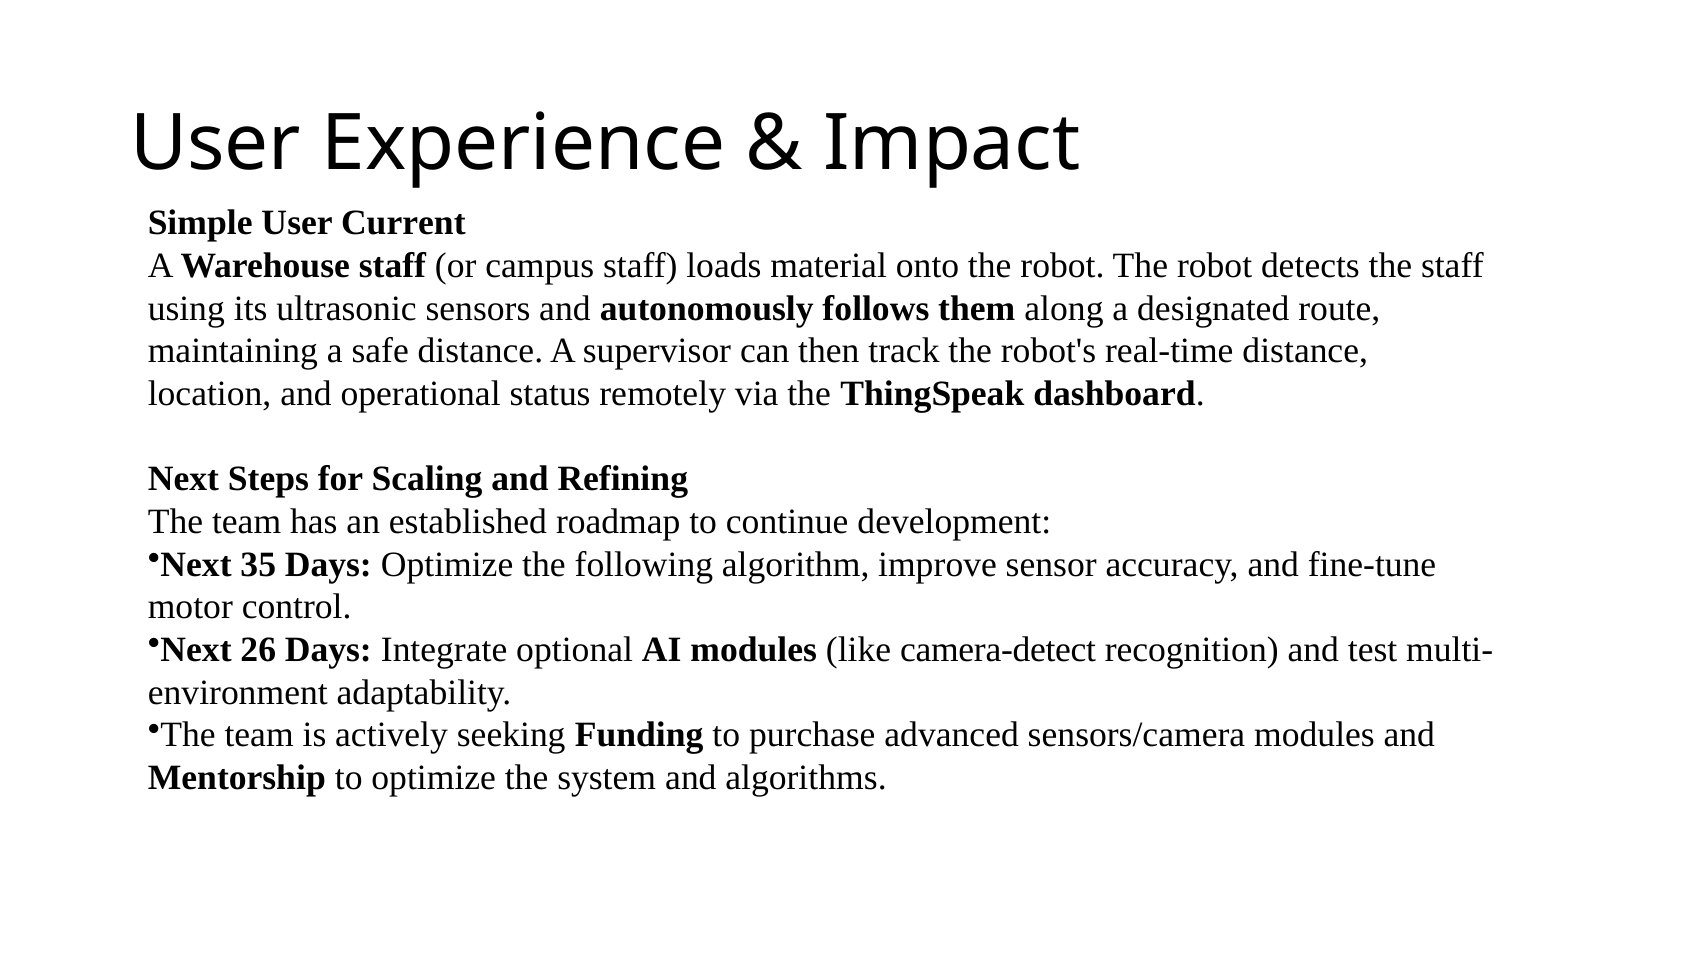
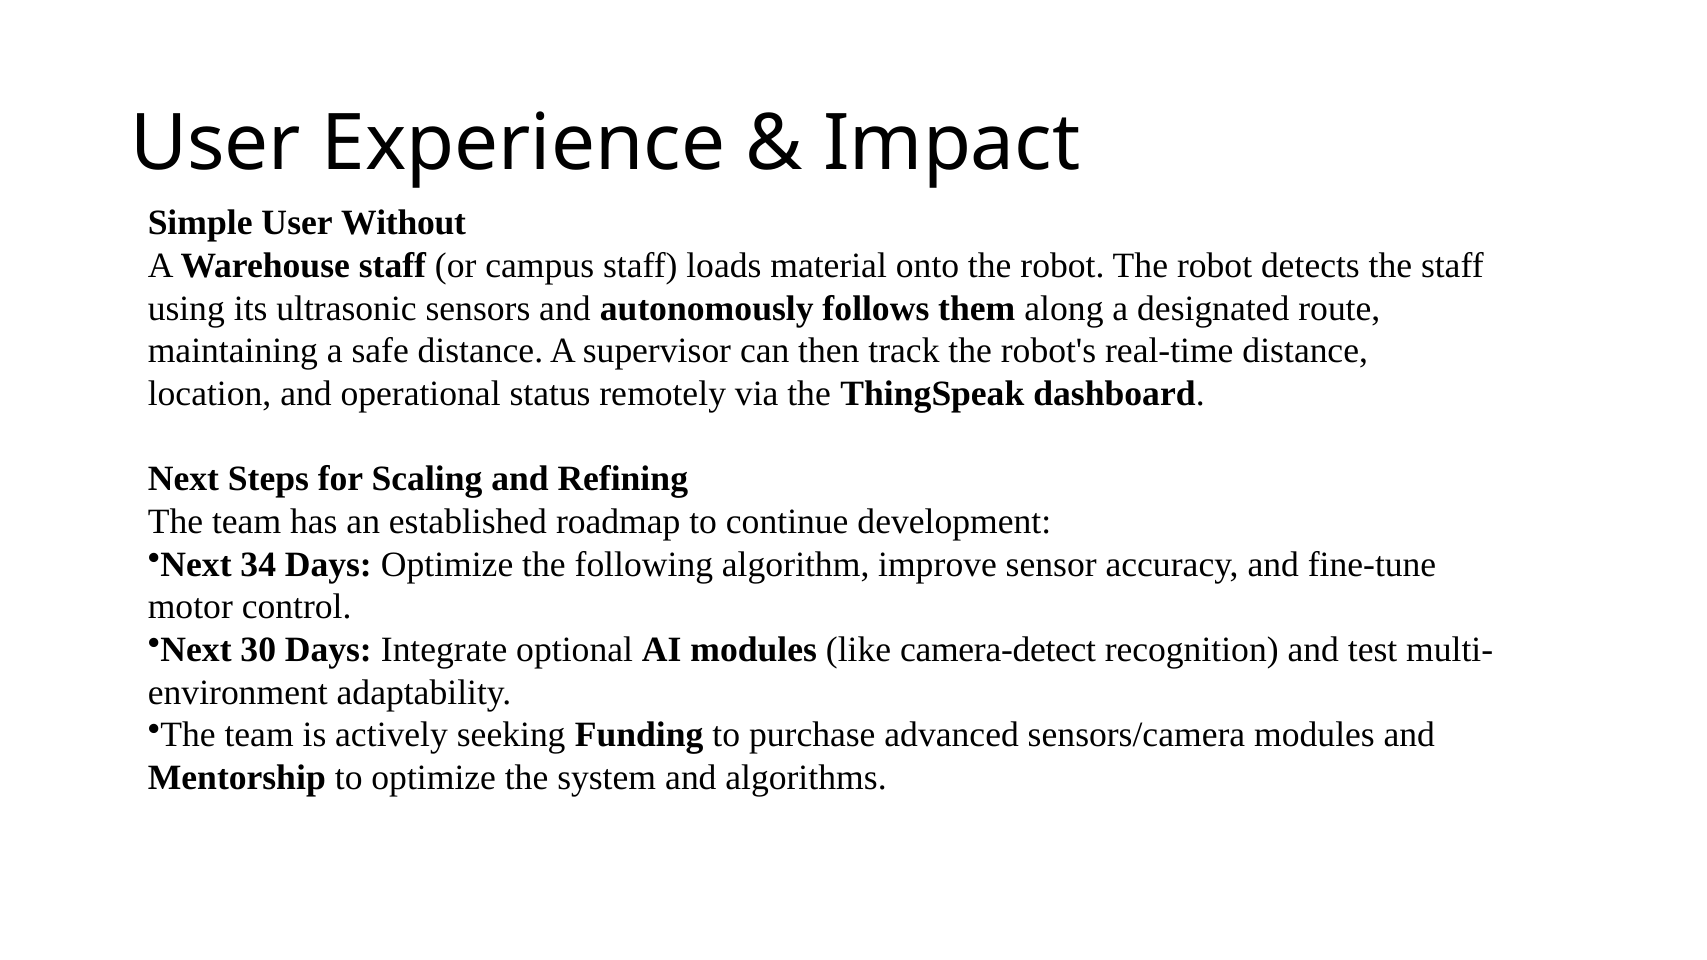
Current: Current -> Without
35: 35 -> 34
26: 26 -> 30
